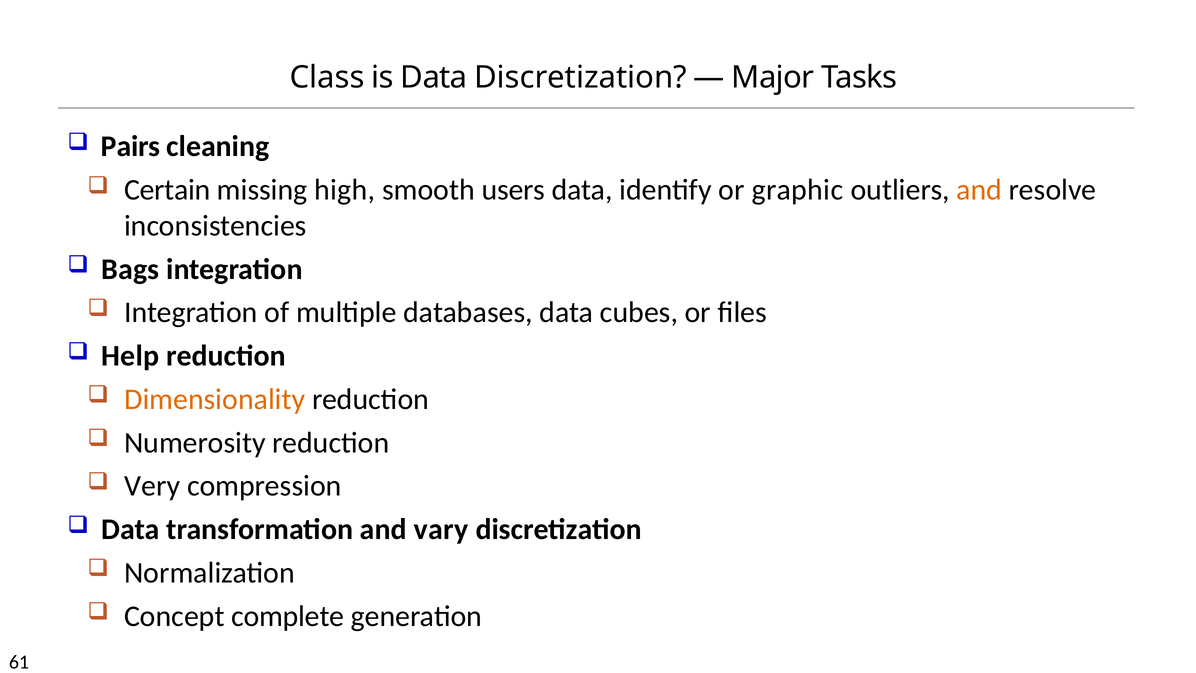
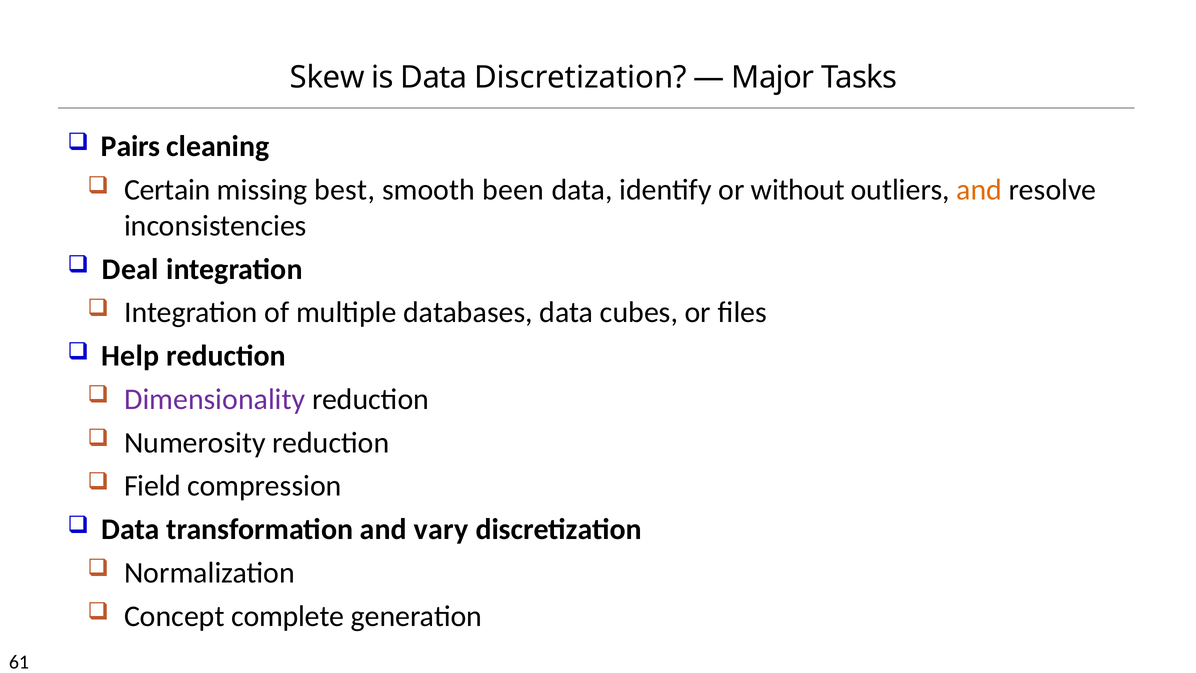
Class: Class -> Skew
high: high -> best
users: users -> been
graphic: graphic -> without
Bags: Bags -> Deal
Dimensionality colour: orange -> purple
Very: Very -> Field
